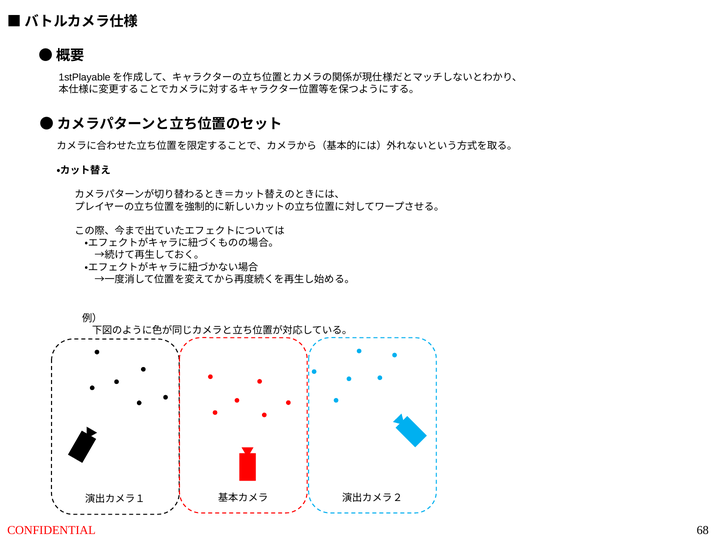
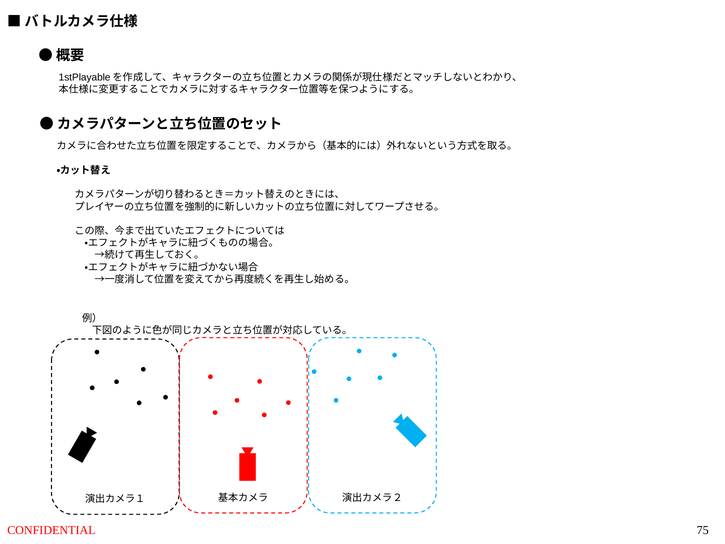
68: 68 -> 75
